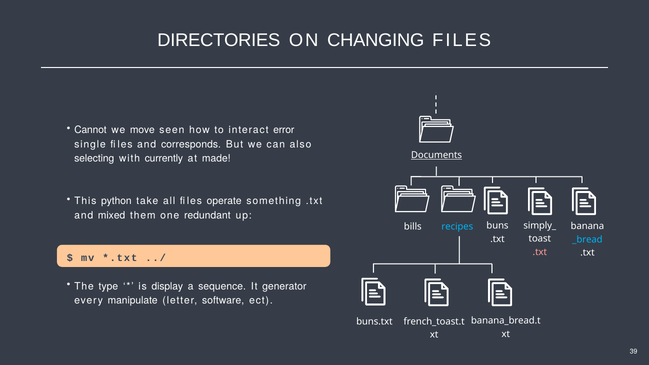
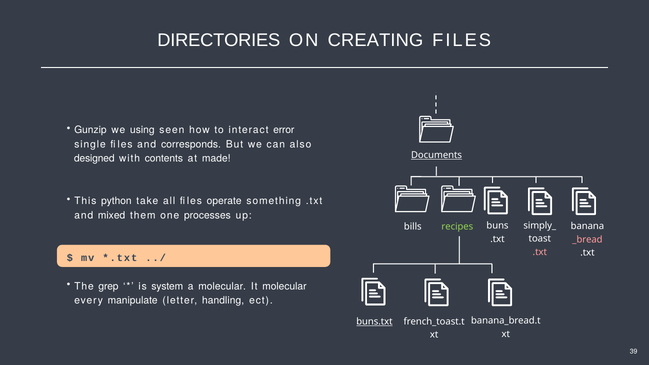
CHANGING: CHANGING -> CREATING
Cannot: Cannot -> Gunzip
move: move -> using
selecting: selecting -> designed
currently: currently -> contents
redundant: redundant -> processes
recipes colour: light blue -> light green
_bread colour: light blue -> pink
type: type -> grep
display: display -> system
a sequence: sequence -> molecular
It generator: generator -> molecular
software: software -> handling
buns.txt underline: none -> present
